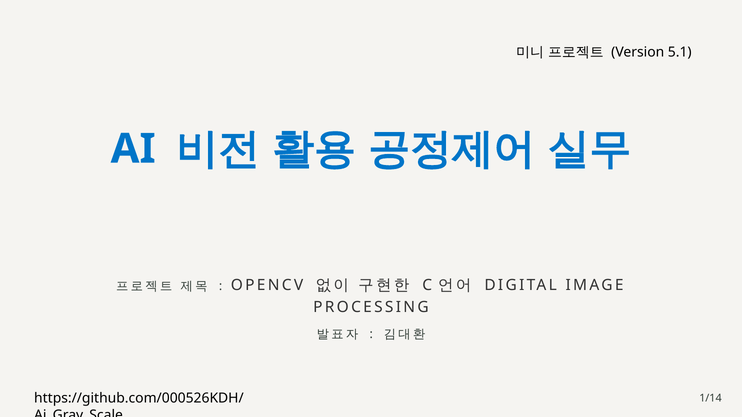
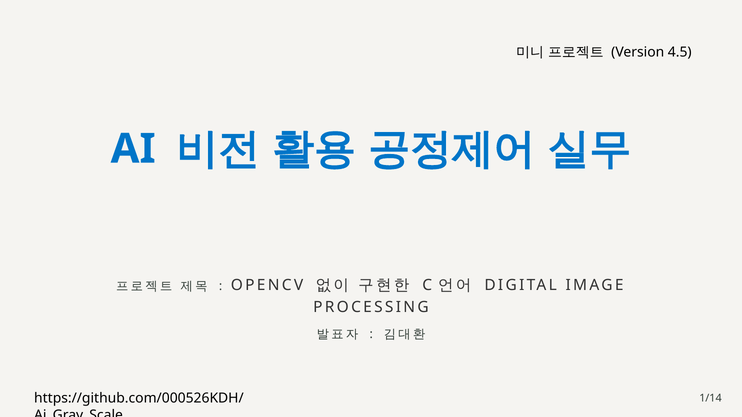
5.1: 5.1 -> 4.5
